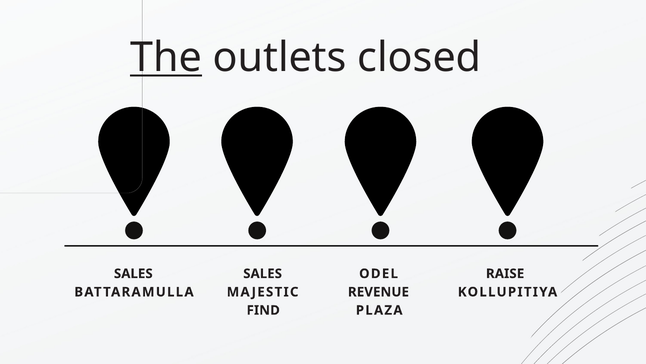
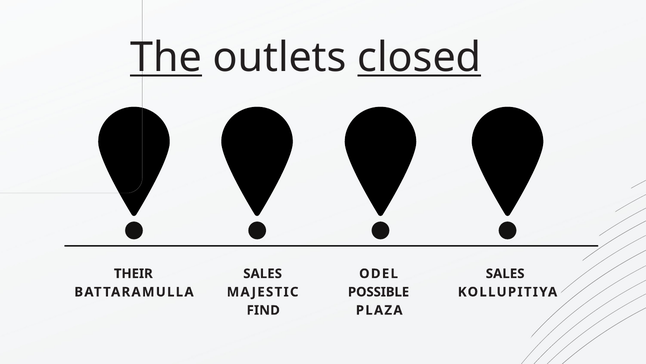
closed underline: none -> present
SALES at (133, 273): SALES -> THEIR
RAISE at (505, 273): RAISE -> SALES
REVENUE: REVENUE -> POSSIBLE
